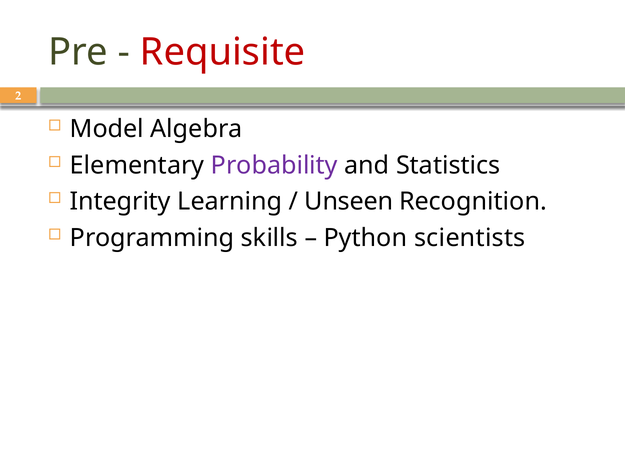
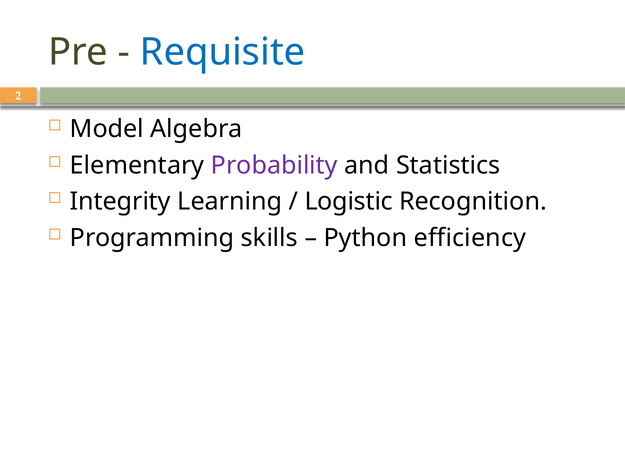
Requisite colour: red -> blue
Unseen: Unseen -> Logistic
scientists: scientists -> efficiency
